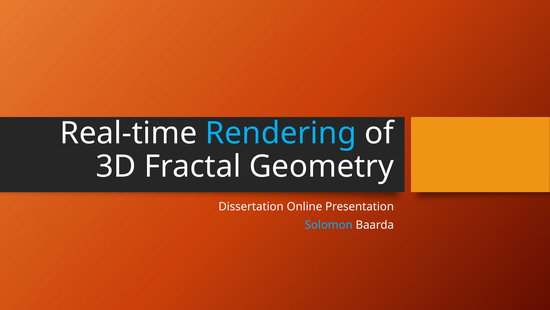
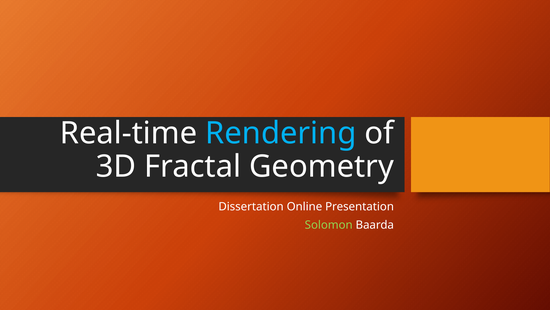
Solomon colour: light blue -> light green
